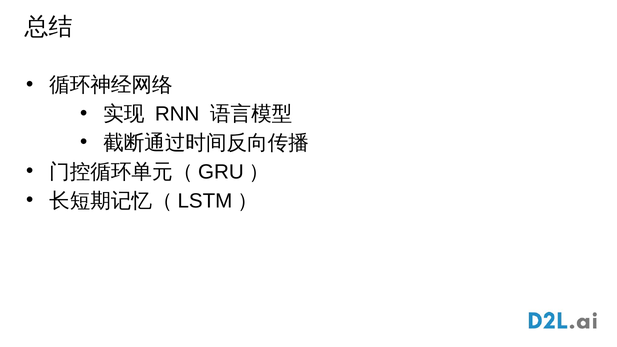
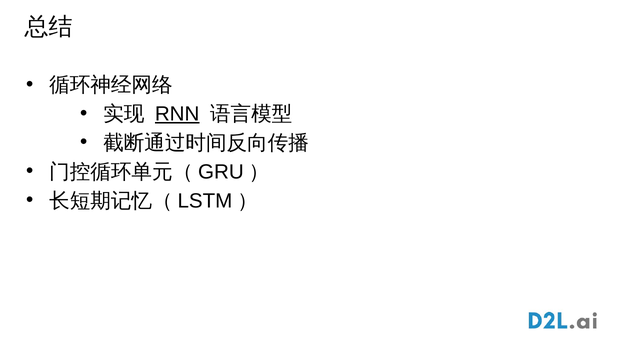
RNN underline: none -> present
